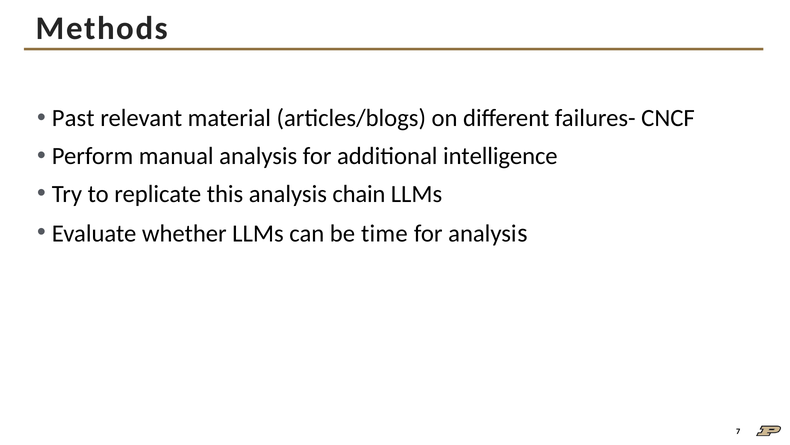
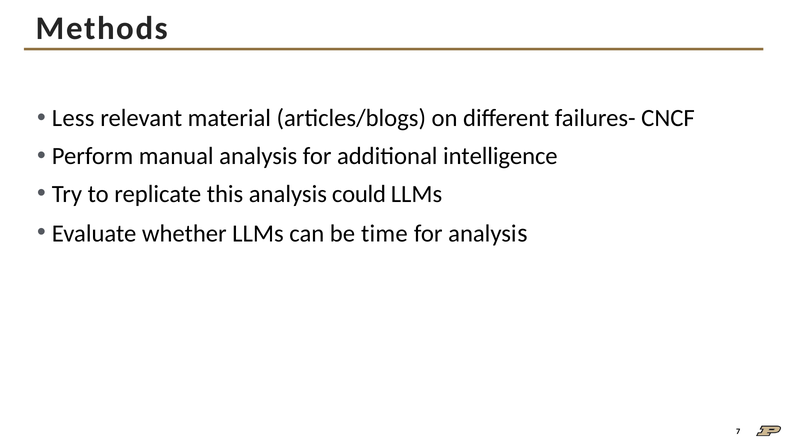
Past: Past -> Less
chain: chain -> could
